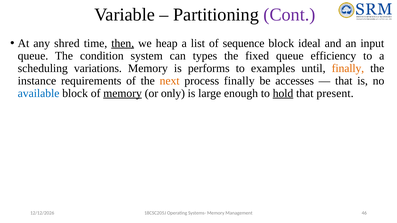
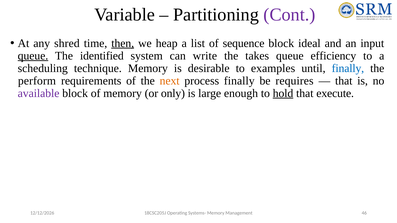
queue at (33, 56) underline: none -> present
condition: condition -> identified
types: types -> write
fixed: fixed -> takes
variations: variations -> technique
performs: performs -> desirable
finally at (348, 68) colour: orange -> blue
instance: instance -> perform
accesses: accesses -> requires
available colour: blue -> purple
memory at (123, 93) underline: present -> none
present: present -> execute
